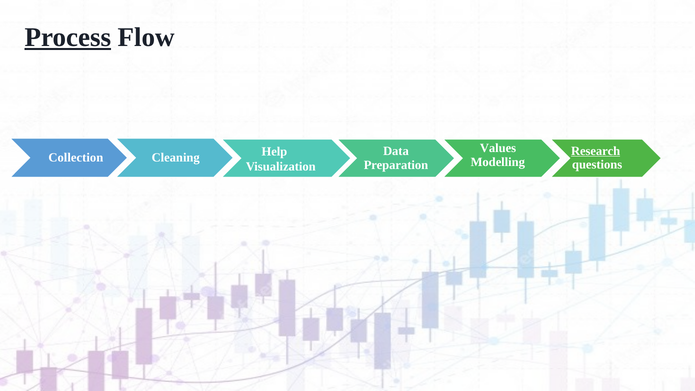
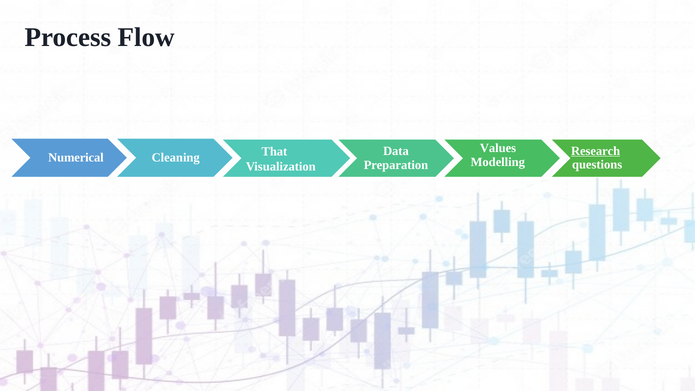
Process underline: present -> none
Collection: Collection -> Numerical
Help: Help -> That
